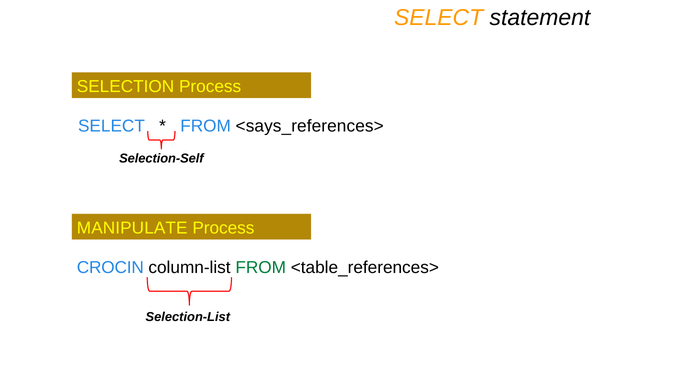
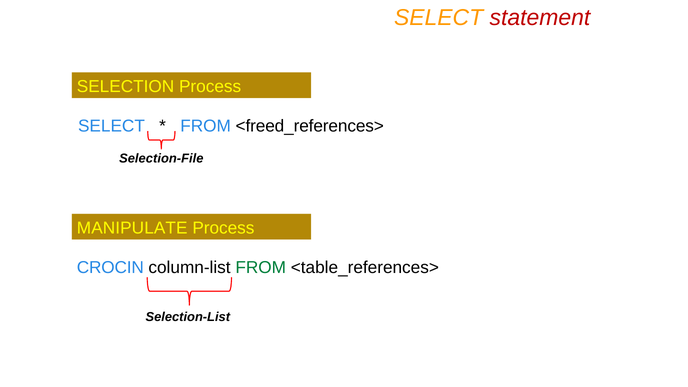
statement colour: black -> red
<says_references>: <says_references> -> <freed_references>
Selection-Self: Selection-Self -> Selection-File
